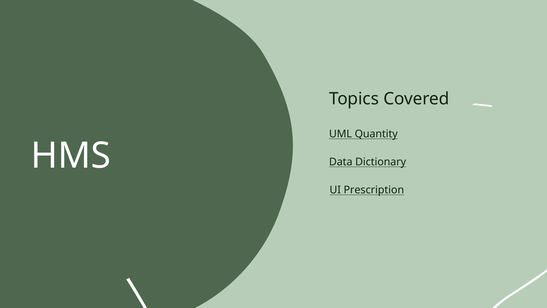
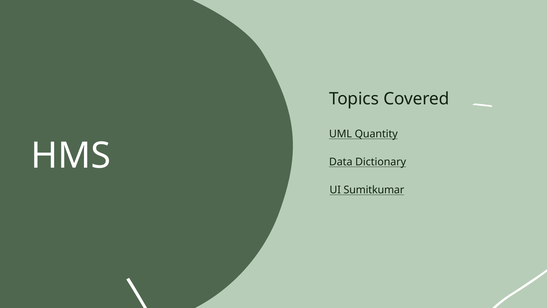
Prescription: Prescription -> Sumitkumar
